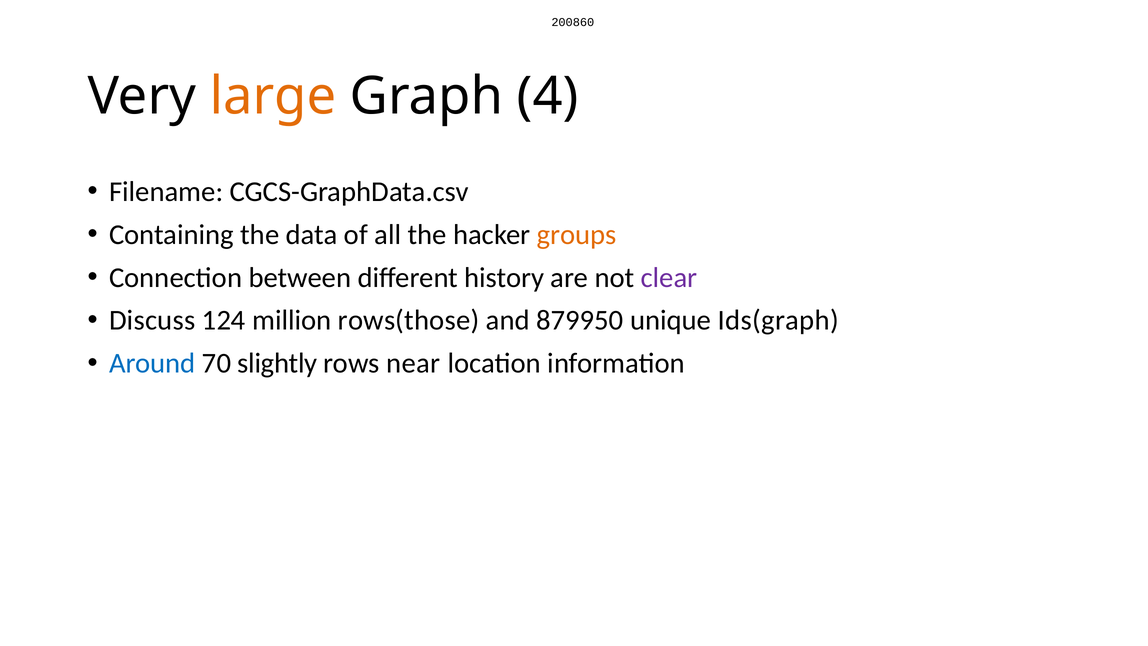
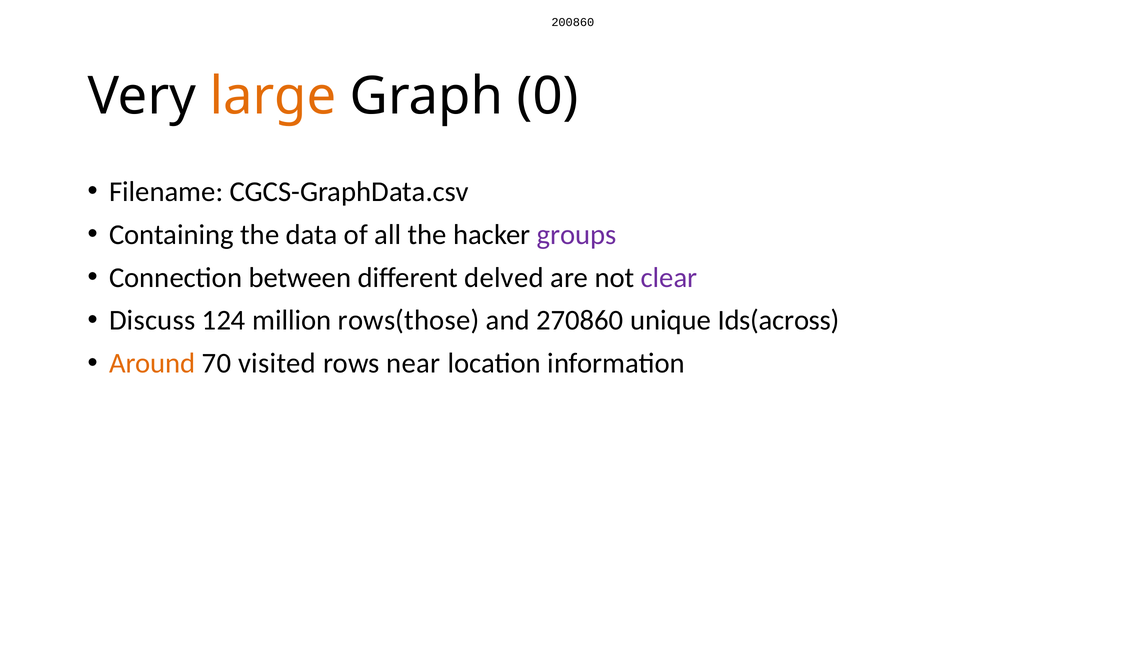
4: 4 -> 0
groups colour: orange -> purple
history: history -> delved
879950: 879950 -> 270860
Ids(graph: Ids(graph -> Ids(across
Around colour: blue -> orange
slightly: slightly -> visited
